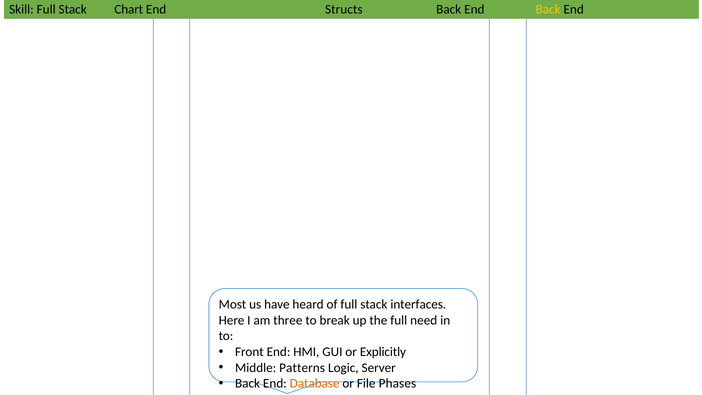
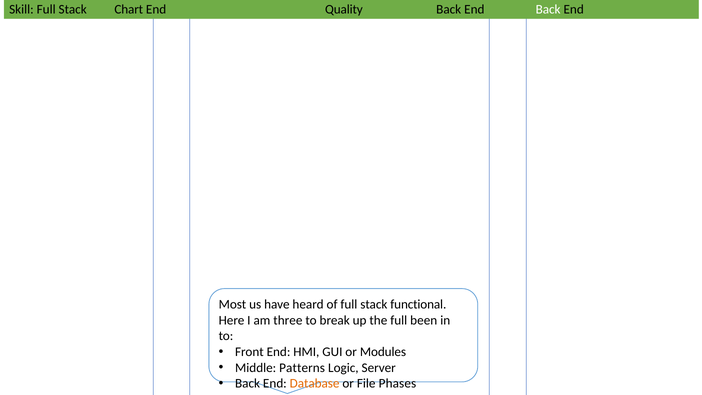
Structs: Structs -> Quality
Back at (548, 9) colour: yellow -> white
interfaces: interfaces -> functional
need: need -> been
Explicitly: Explicitly -> Modules
